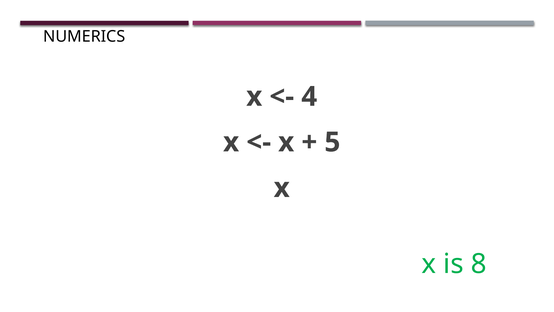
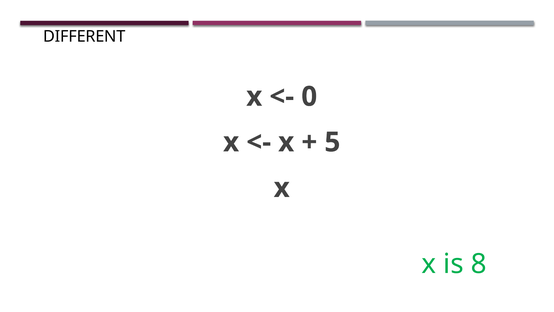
NUMERICS: NUMERICS -> DIFFERENT
4: 4 -> 0
